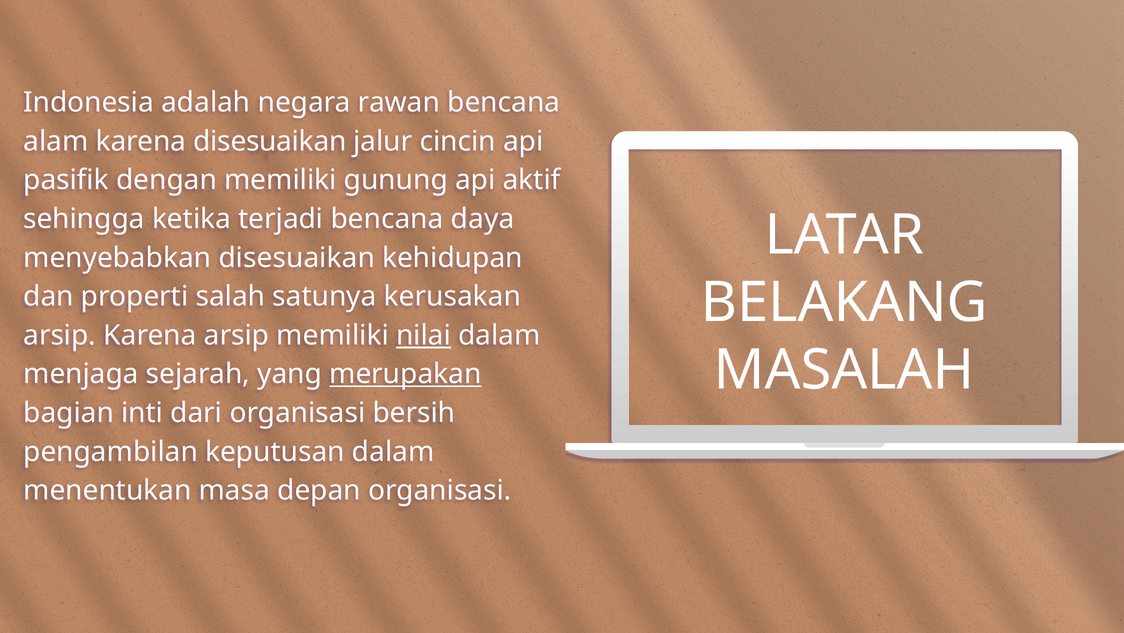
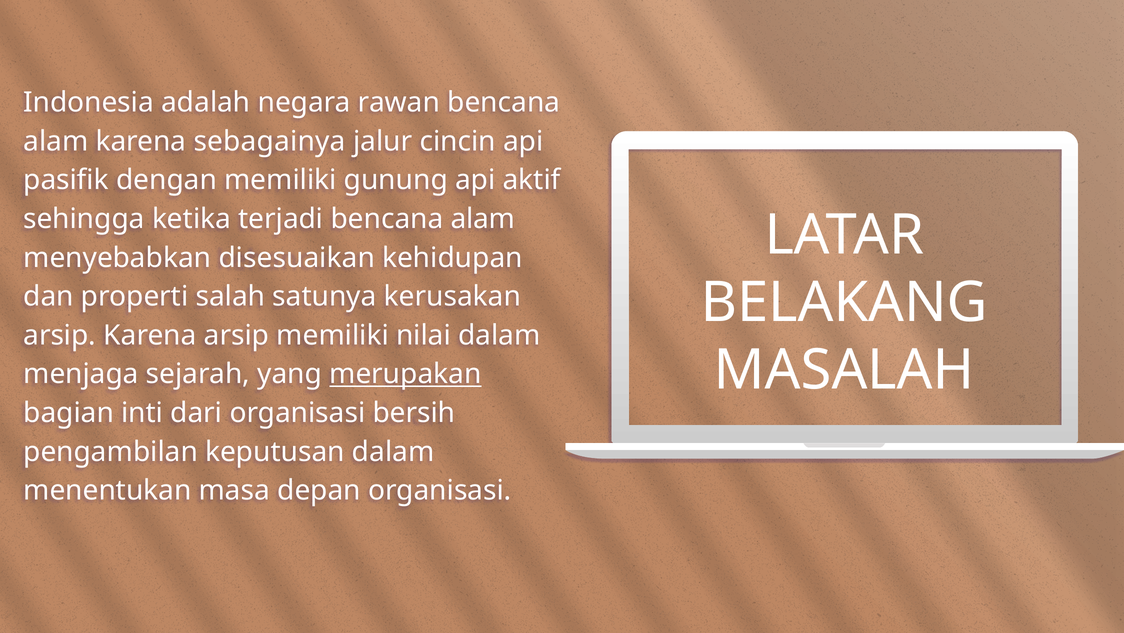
karena disesuaikan: disesuaikan -> sebagainya
terjadi bencana daya: daya -> alam
nilai underline: present -> none
